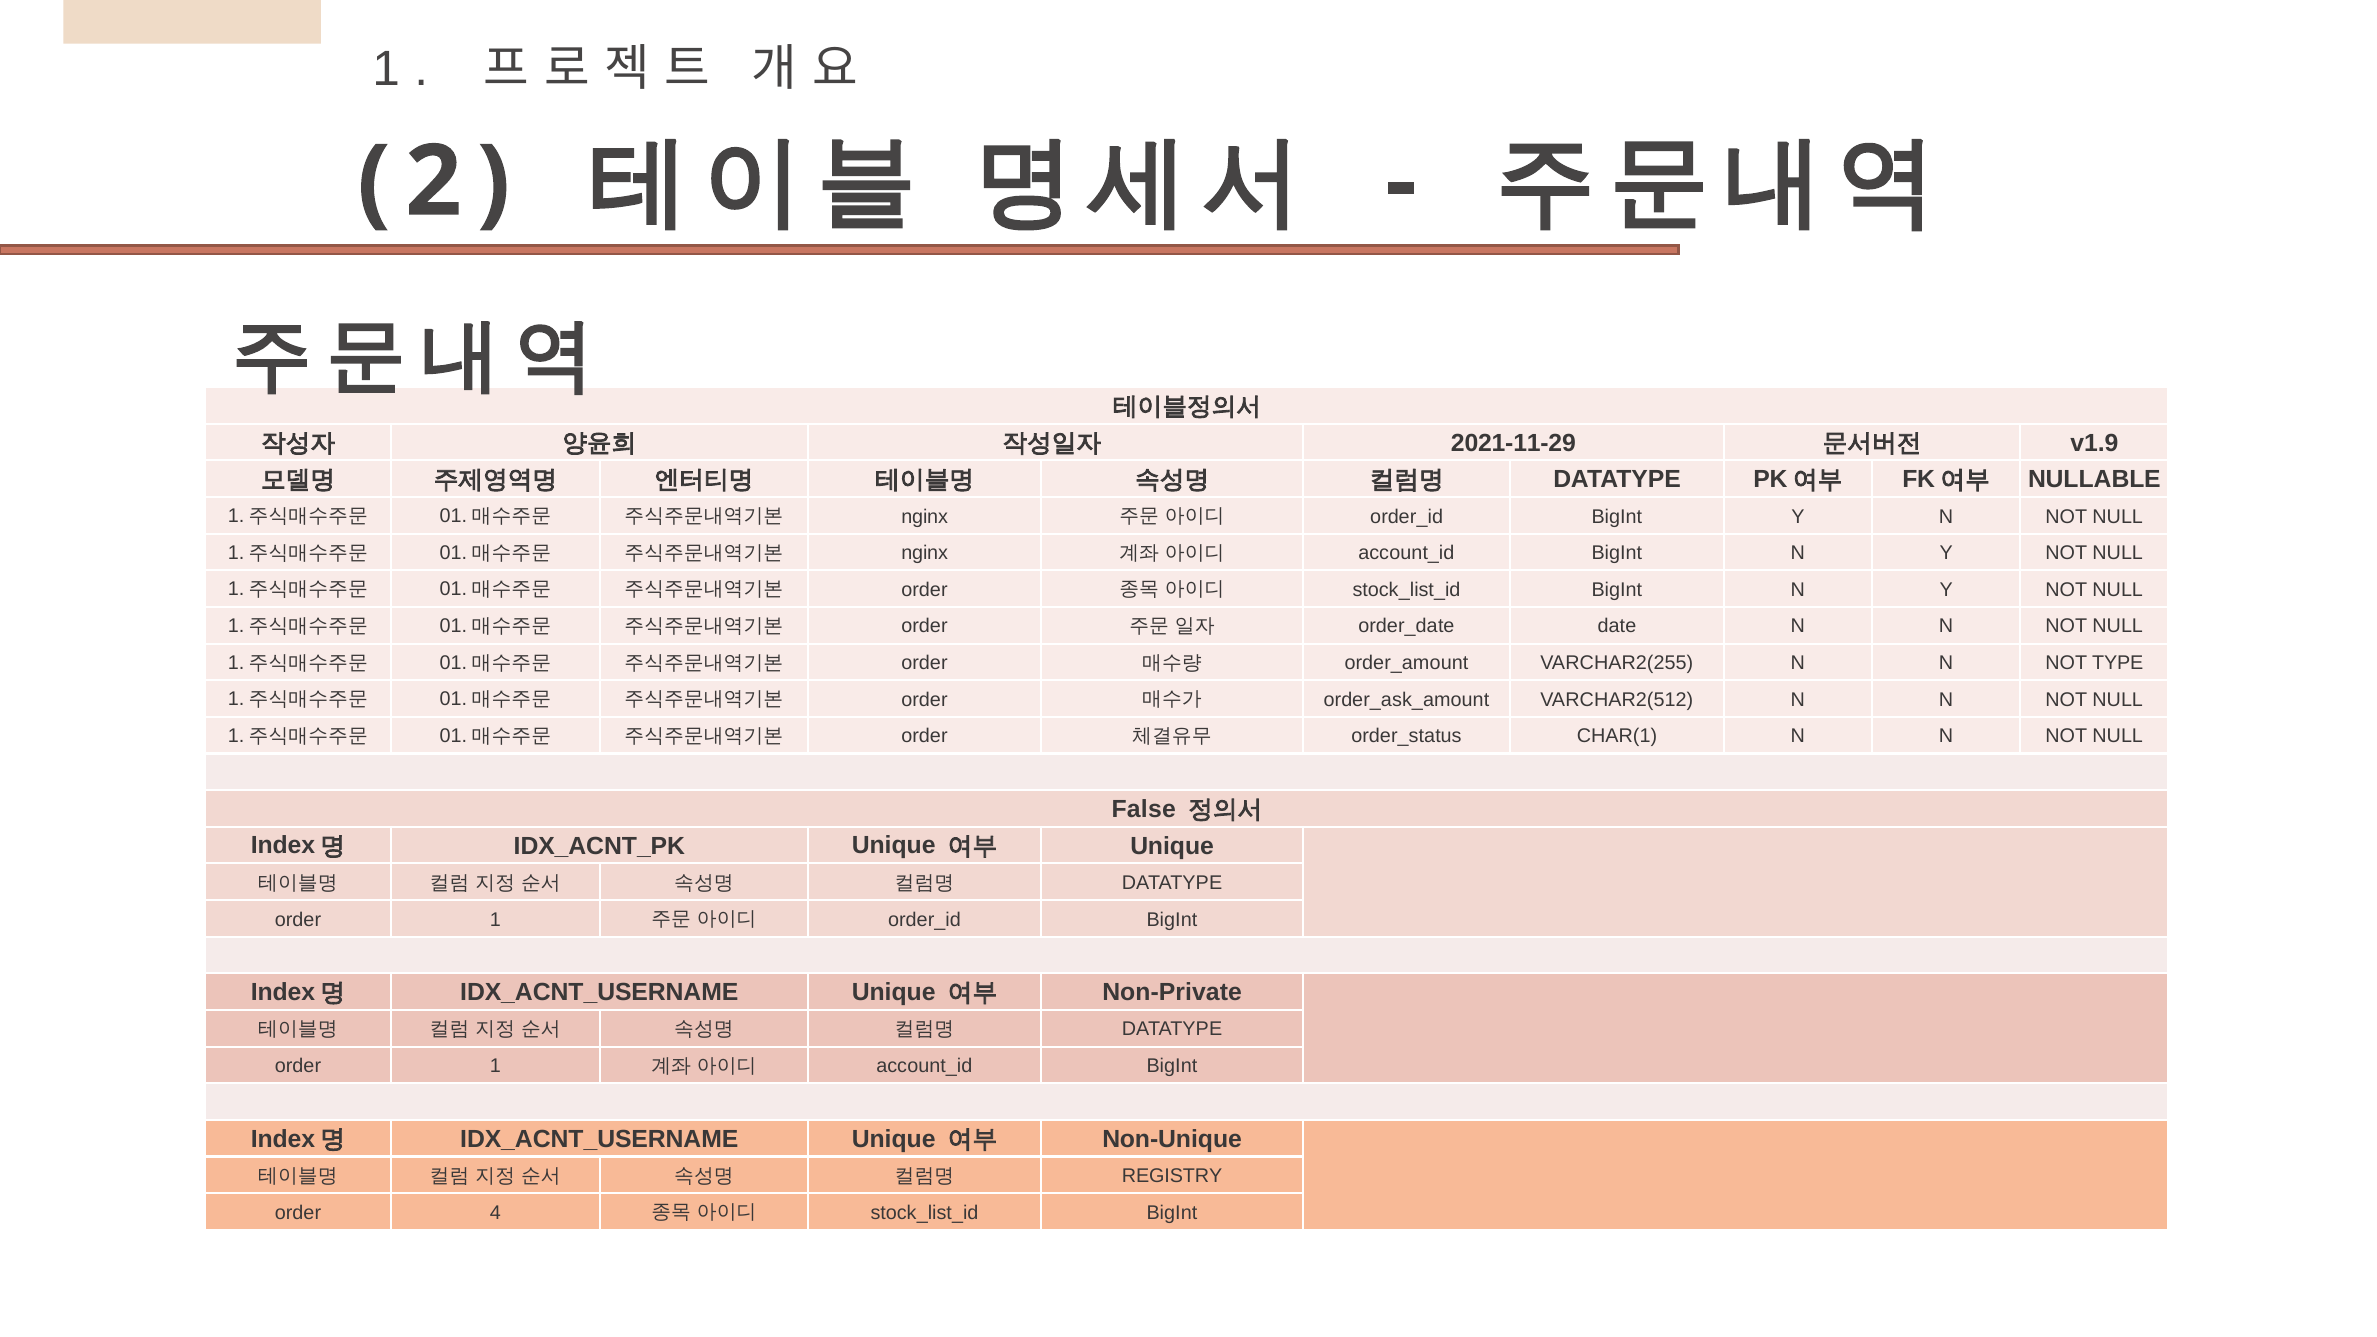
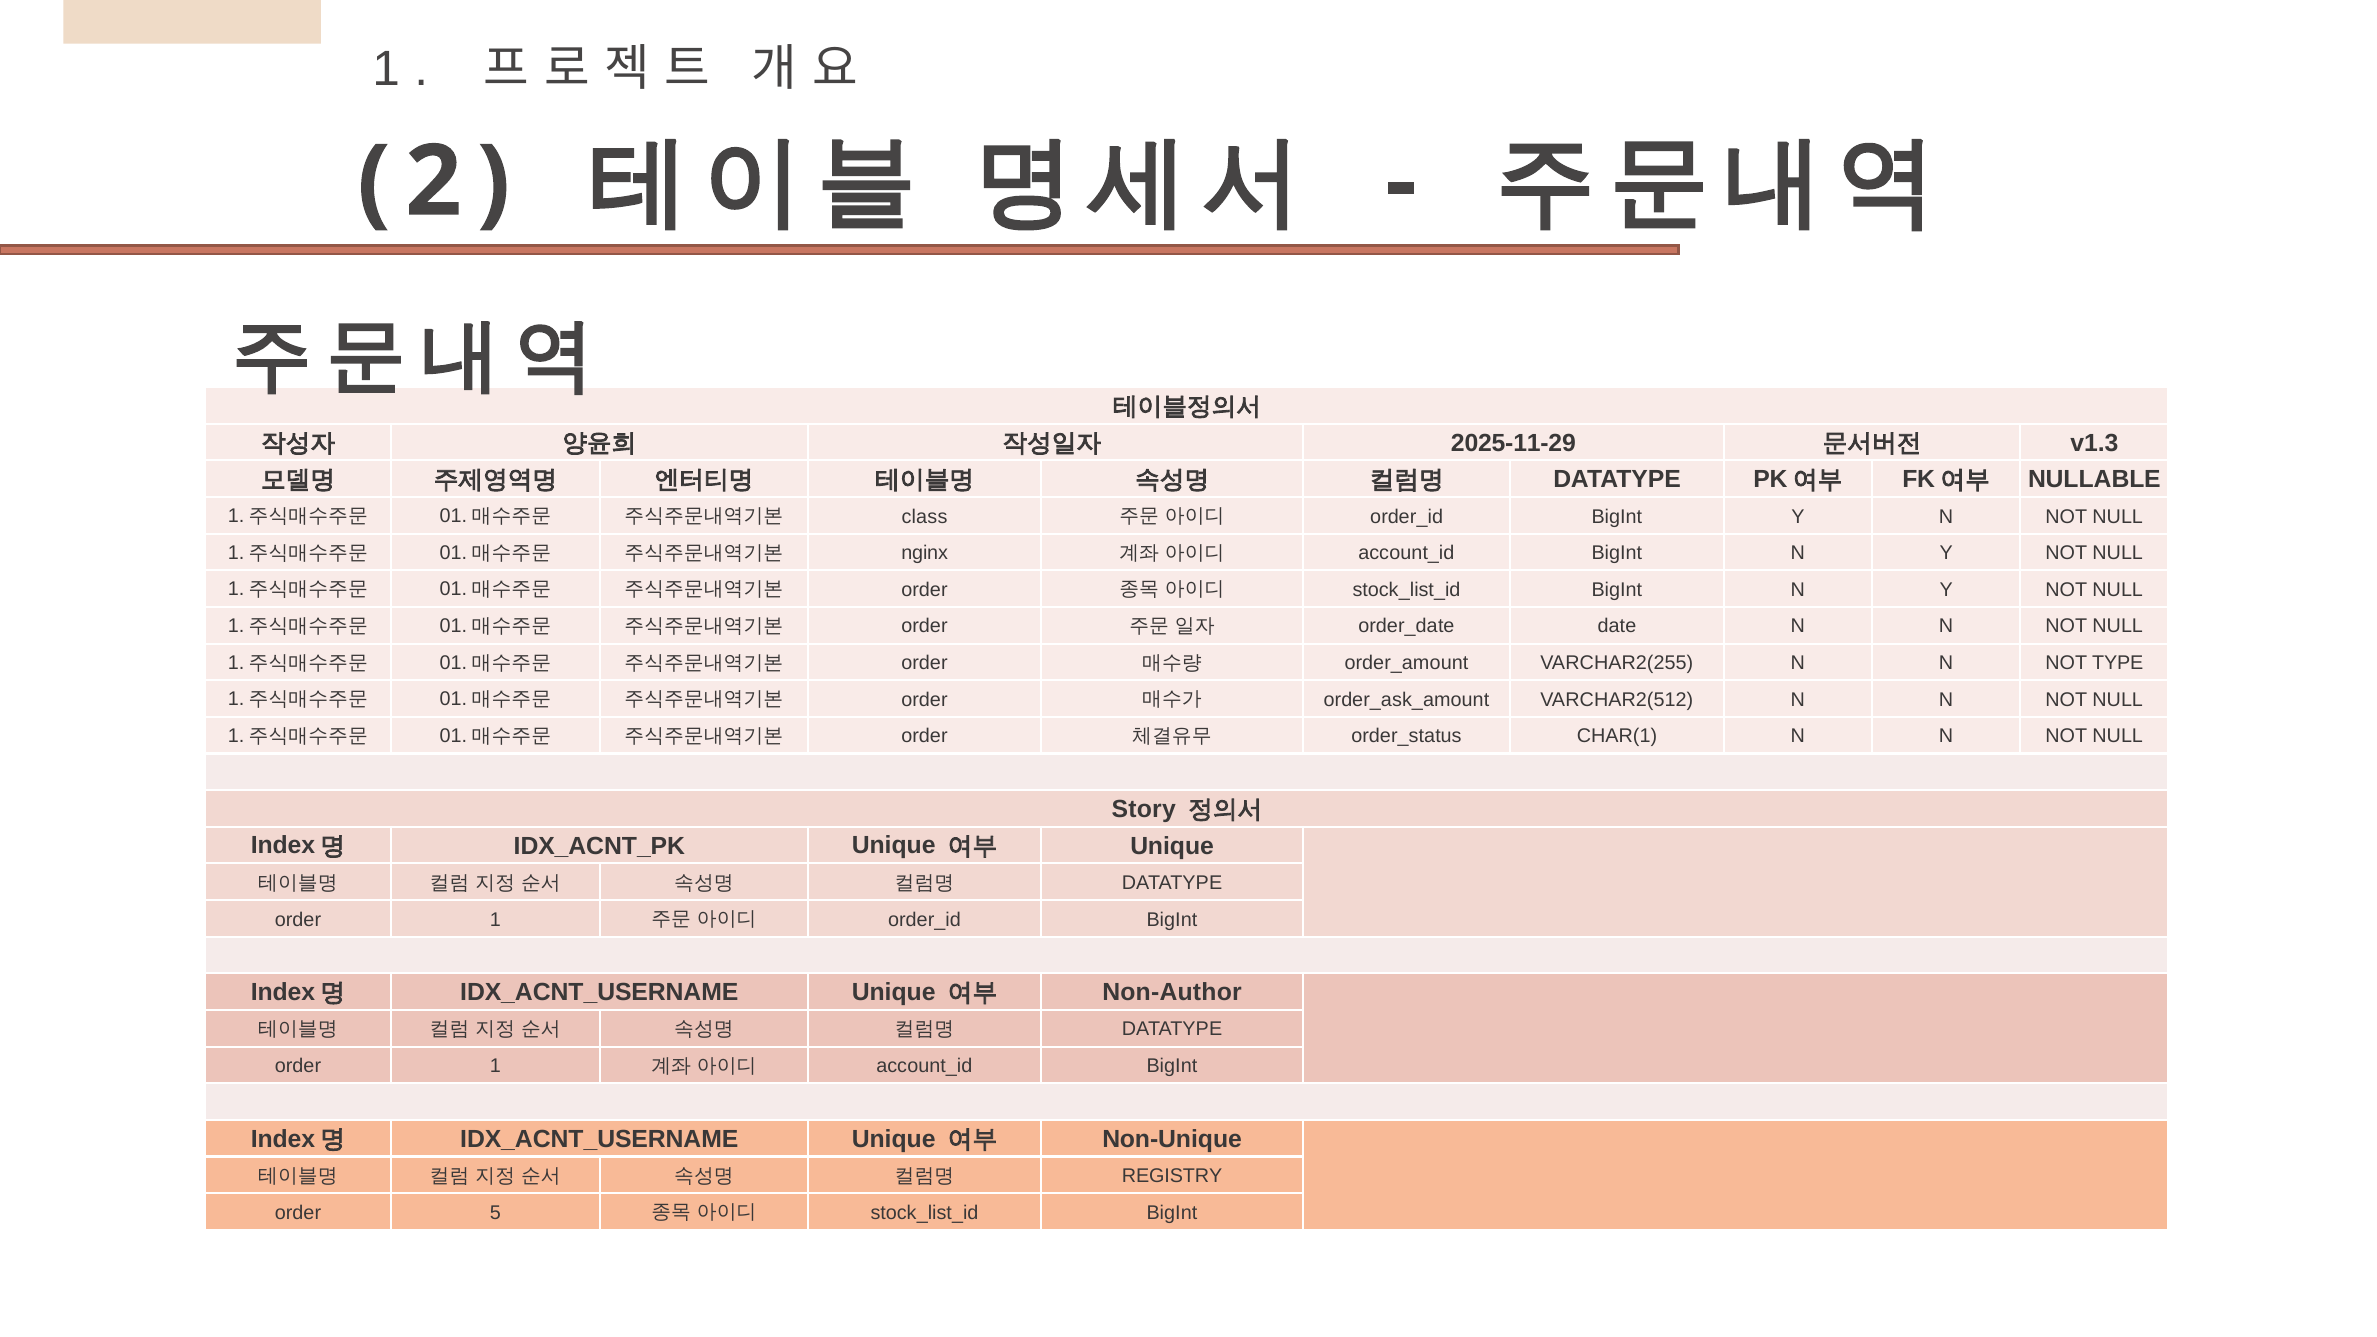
2021-11-29: 2021-11-29 -> 2025-11-29
v1.9: v1.9 -> v1.3
nginx at (925, 516): nginx -> class
False: False -> Story
Non-Private: Non-Private -> Non-Author
4: 4 -> 5
